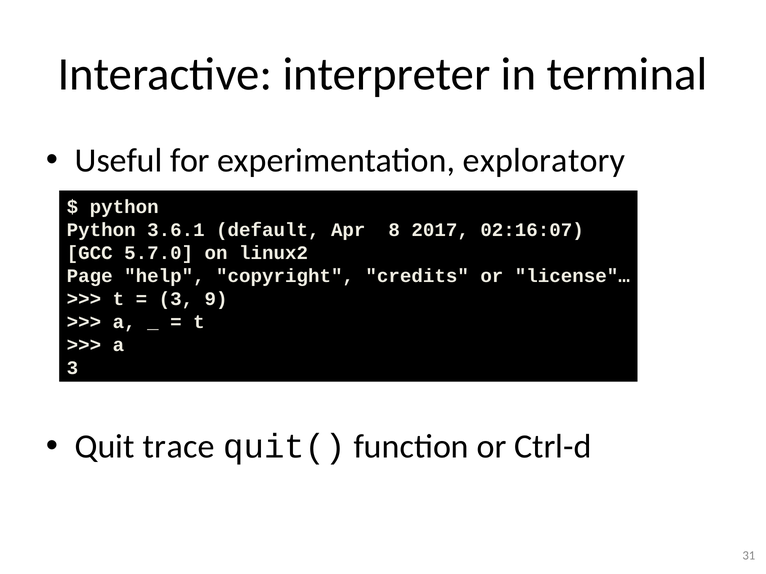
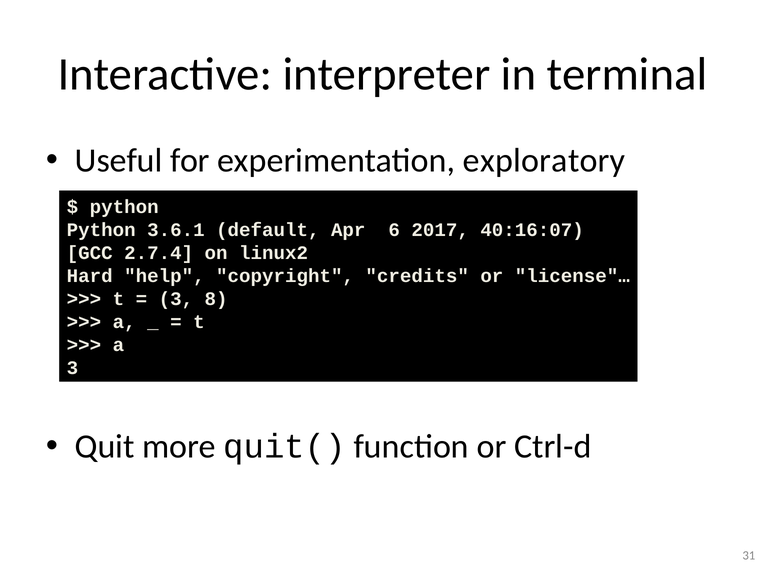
8: 8 -> 6
02:16:07: 02:16:07 -> 40:16:07
5.7.0: 5.7.0 -> 2.7.4
Page: Page -> Hard
9: 9 -> 8
trace: trace -> more
